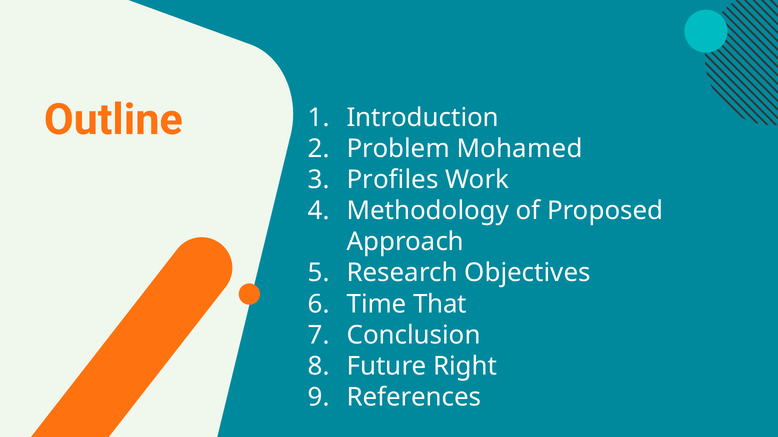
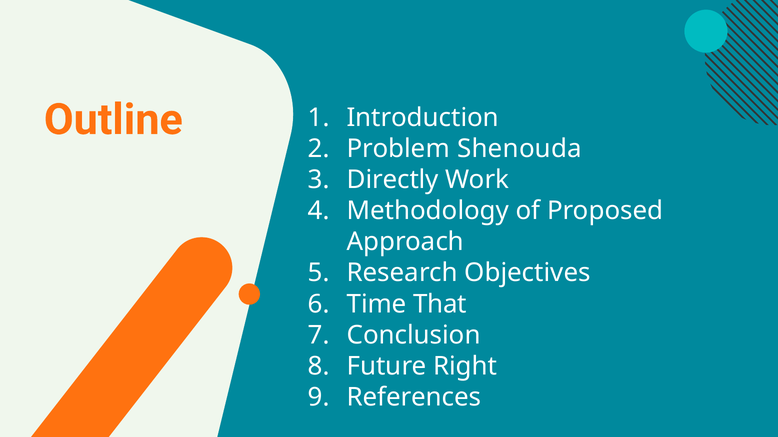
Mohamed: Mohamed -> Shenouda
Profiles: Profiles -> Directly
